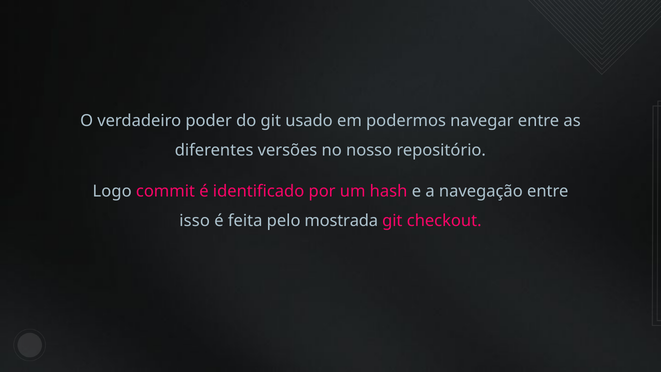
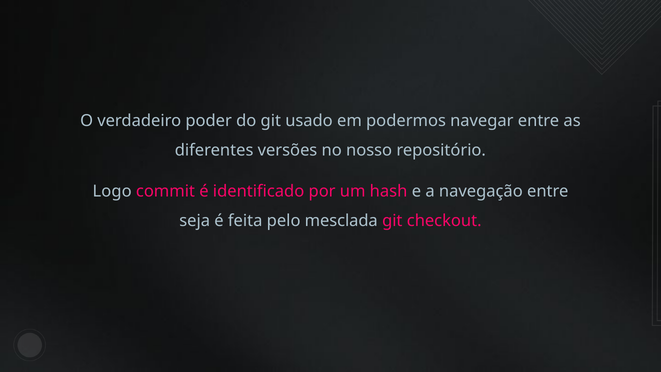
isso: isso -> seja
mostrada: mostrada -> mesclada
